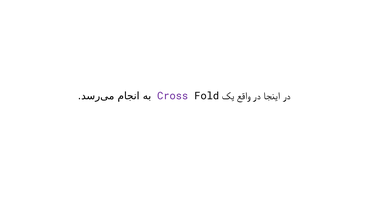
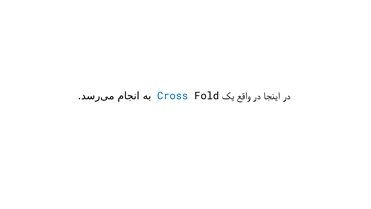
Cross colour: purple -> blue
